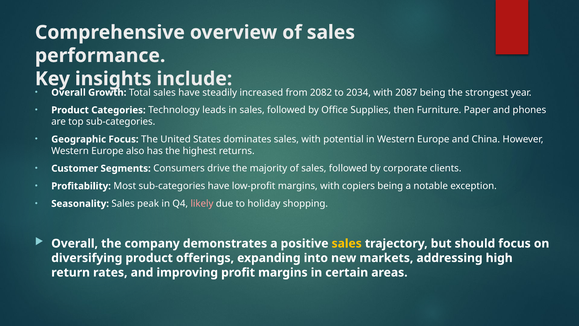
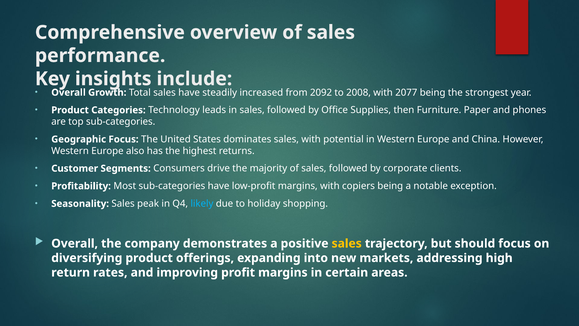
2082: 2082 -> 2092
2034: 2034 -> 2008
2087: 2087 -> 2077
likely colour: pink -> light blue
